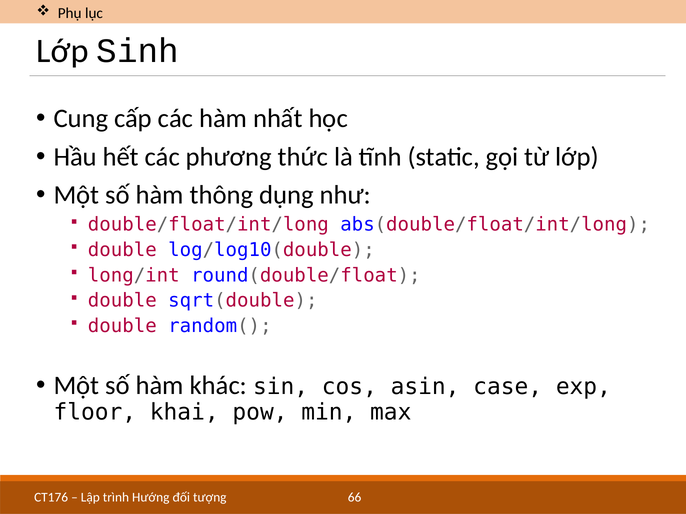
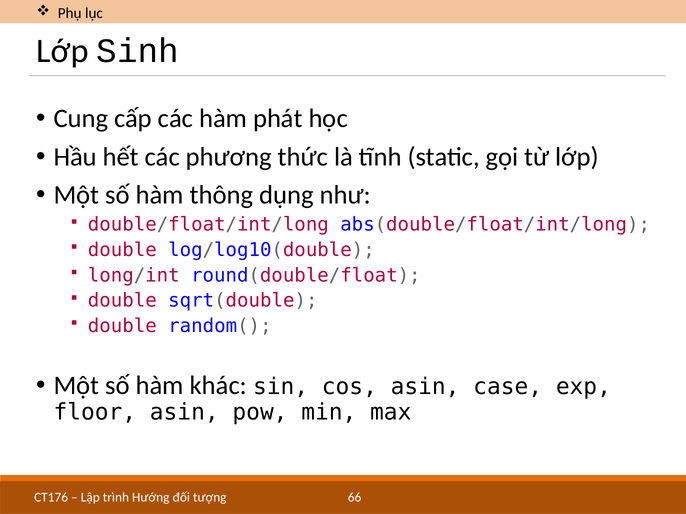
nhất: nhất -> phát
floor khai: khai -> asin
